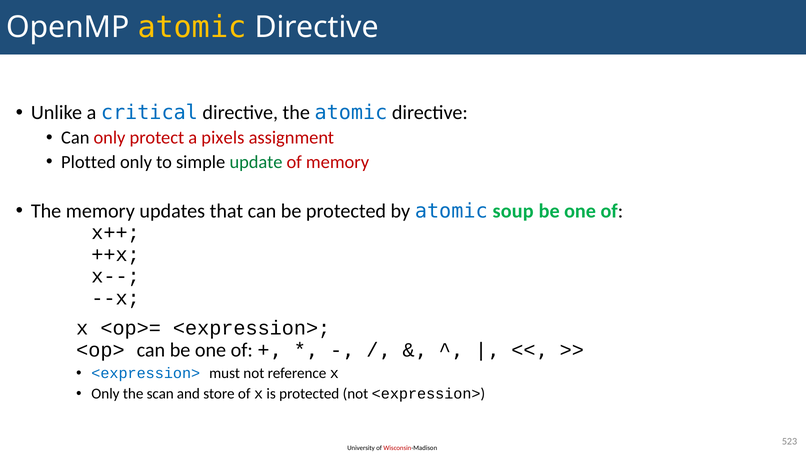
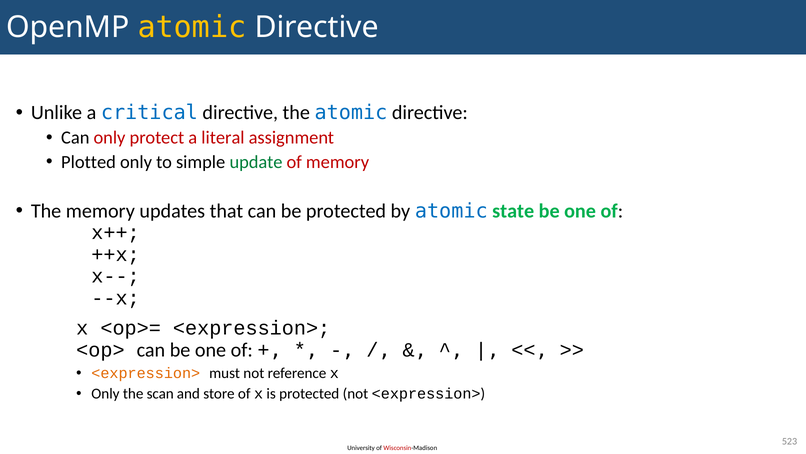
pixels: pixels -> literal
soup: soup -> state
<expression> at (146, 373) colour: blue -> orange
